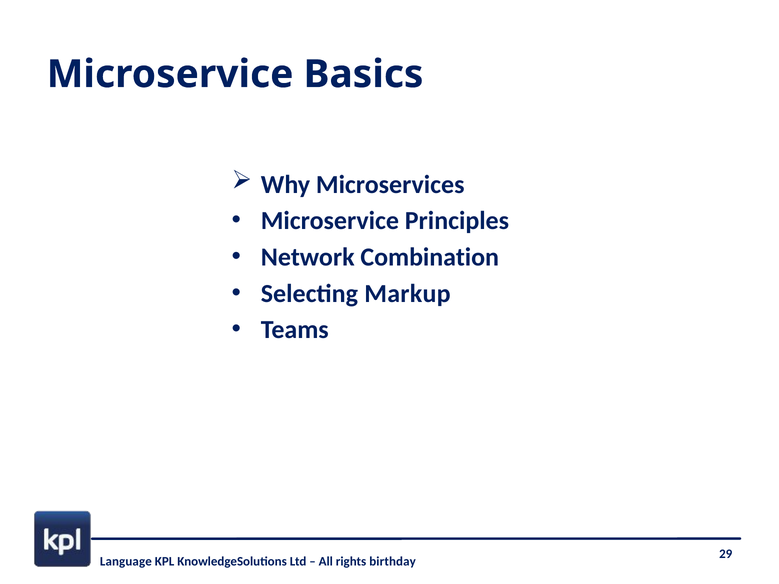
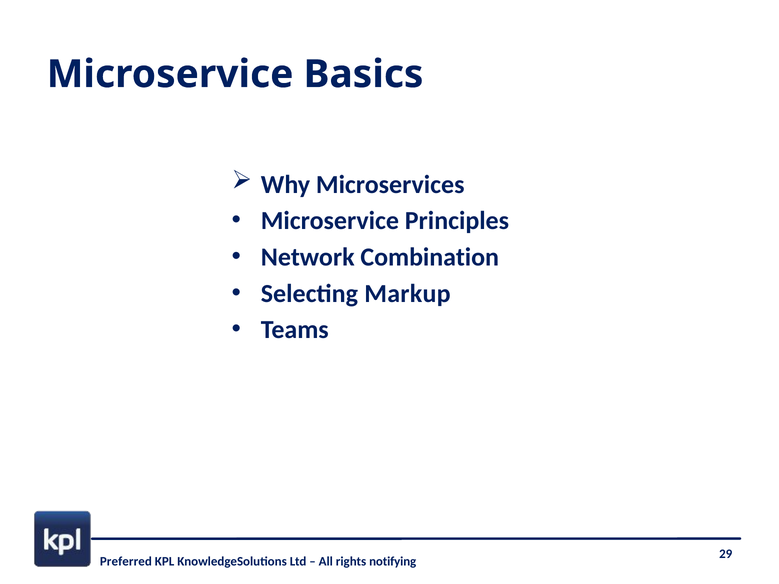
Language: Language -> Preferred
birthday: birthday -> notifying
